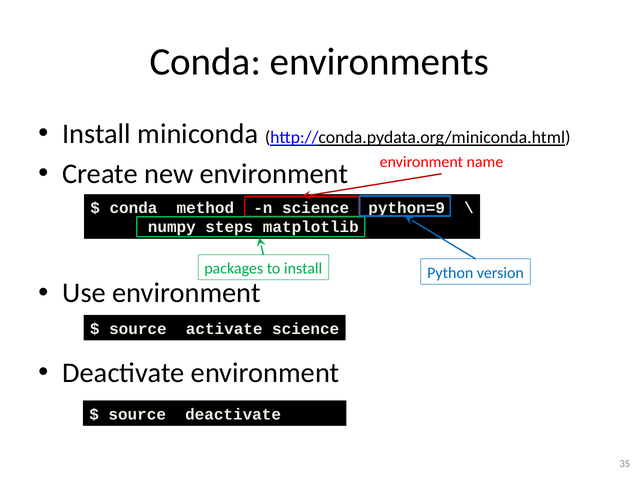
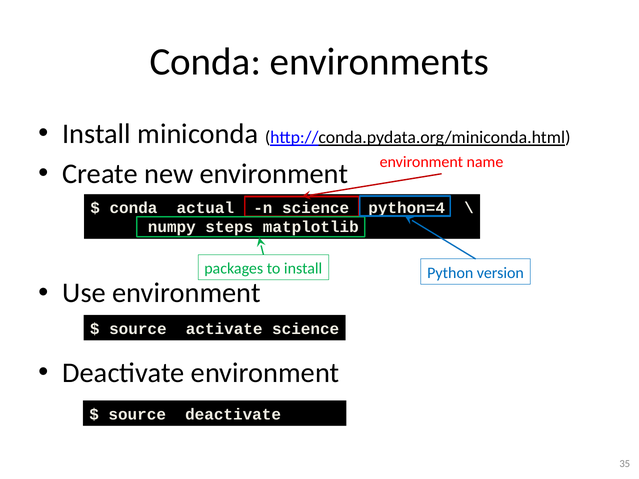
method: method -> actual
python=9: python=9 -> python=4
